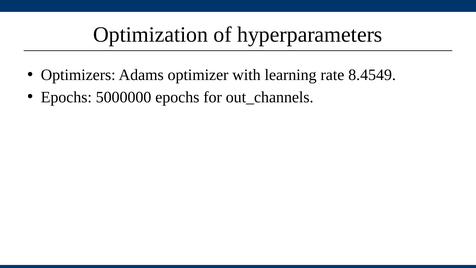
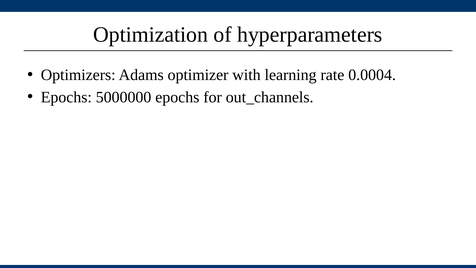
8.4549: 8.4549 -> 0.0004
